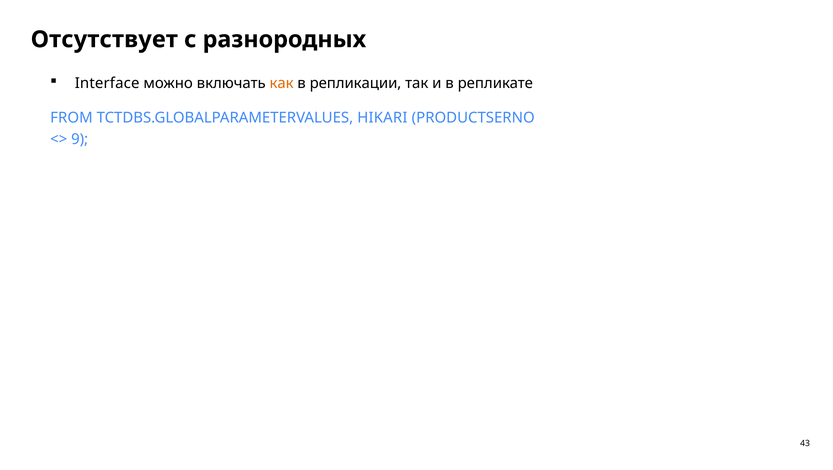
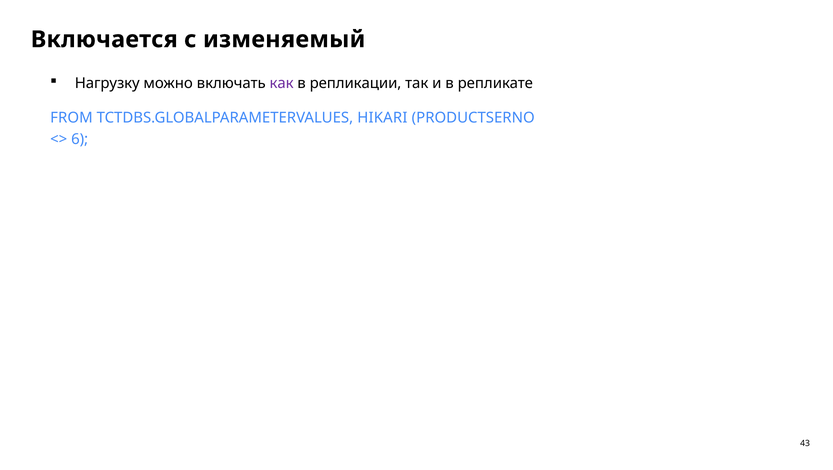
Отсутствует: Отсутствует -> Включается
разнородных: разнородных -> изменяемый
Interface: Interface -> Нагрузку
как colour: orange -> purple
9: 9 -> 6
